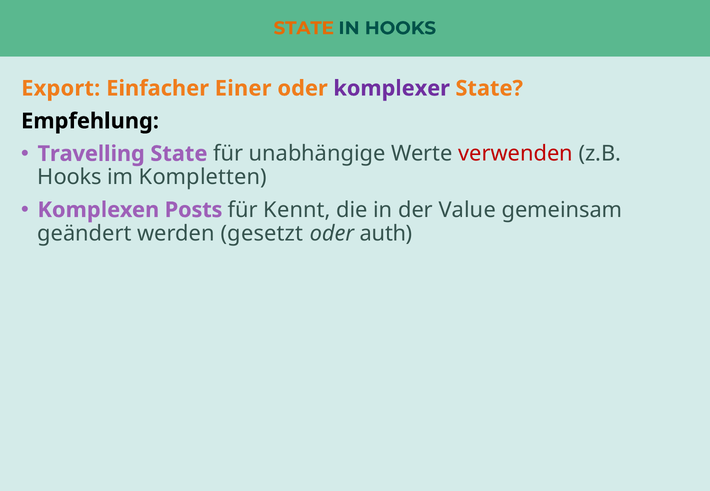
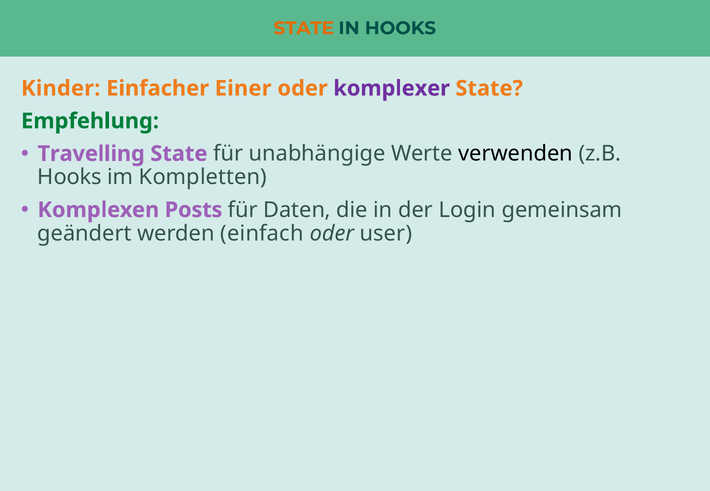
Export: Export -> Kinder
Empfehlung colour: black -> green
verwenden colour: red -> black
Kennt: Kennt -> Daten
Value: Value -> Login
gesetzt: gesetzt -> einfach
auth: auth -> user
